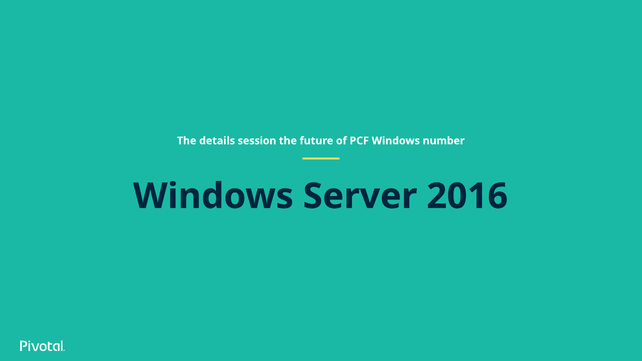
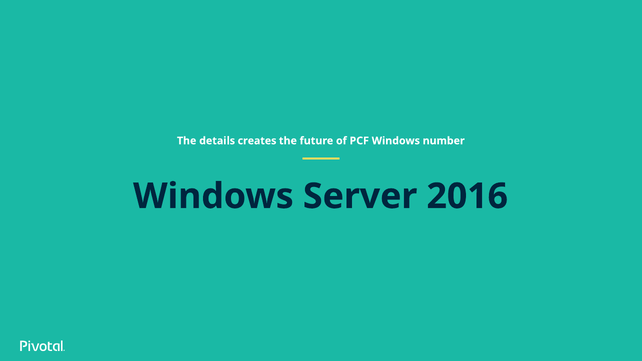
session: session -> creates
